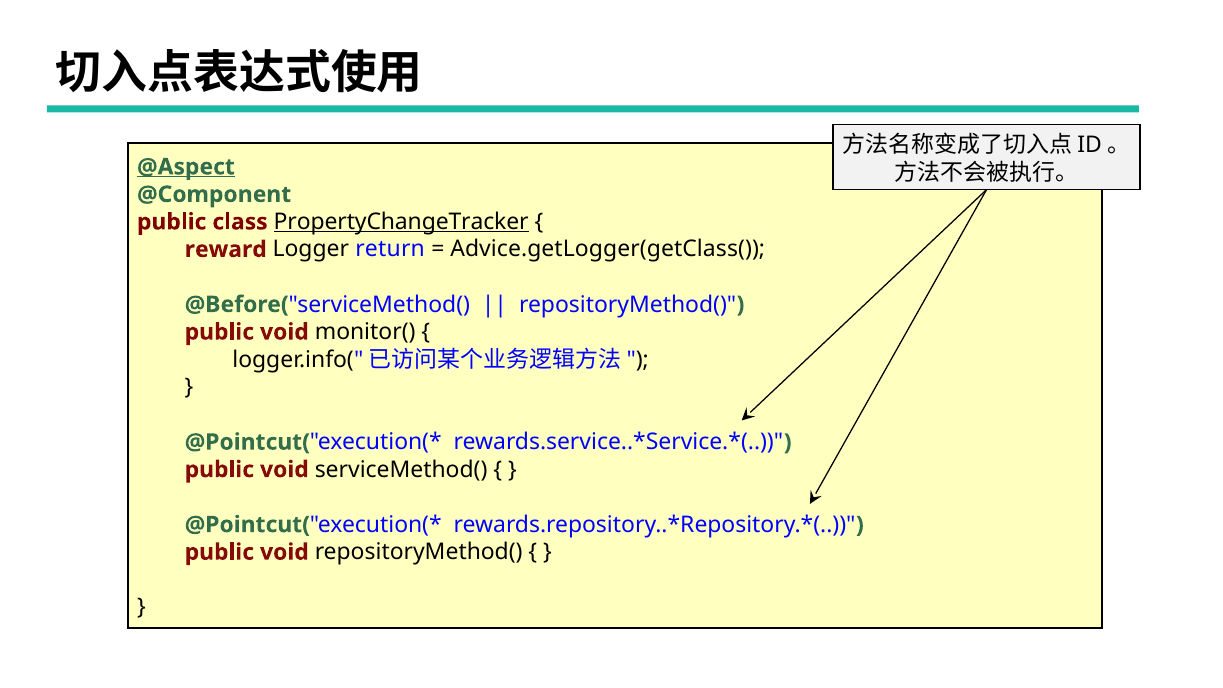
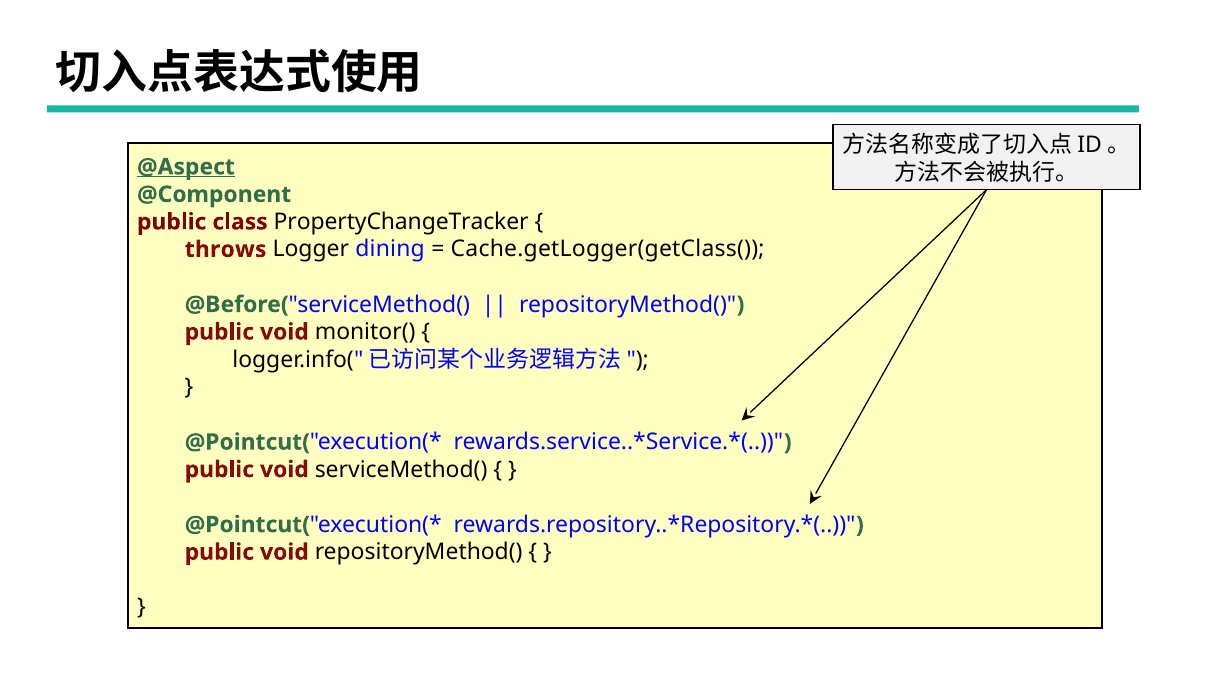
PropertyChangeTracker underline: present -> none
reward: reward -> throws
return: return -> dining
Advice.getLogger(getClass(: Advice.getLogger(getClass( -> Cache.getLogger(getClass(
